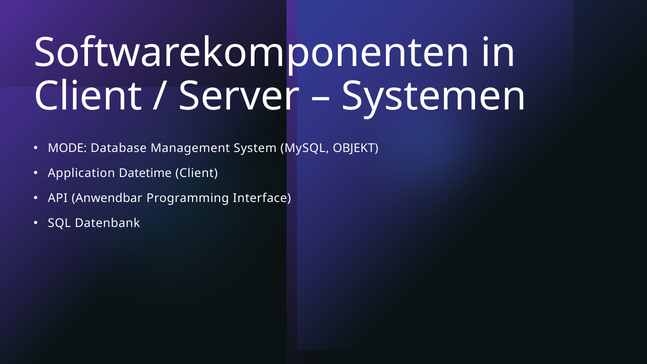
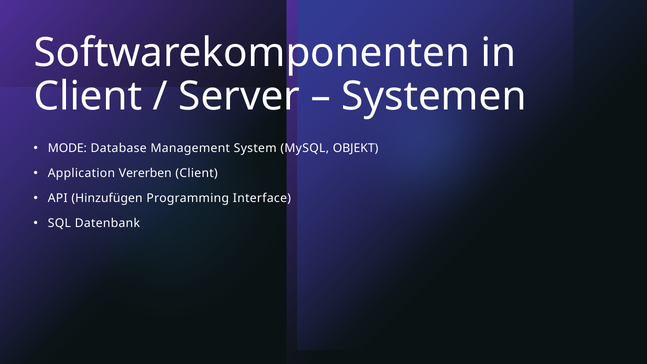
Datetime: Datetime -> Vererben
Anwendbar: Anwendbar -> Hinzufügen
